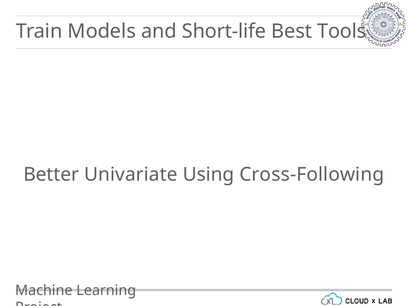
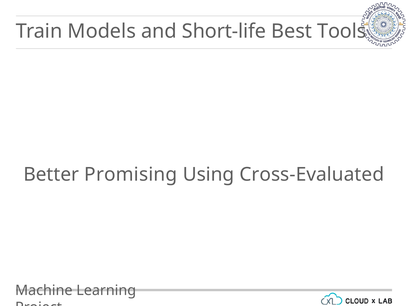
Univariate: Univariate -> Promising
Cross-Following: Cross-Following -> Cross-Evaluated
